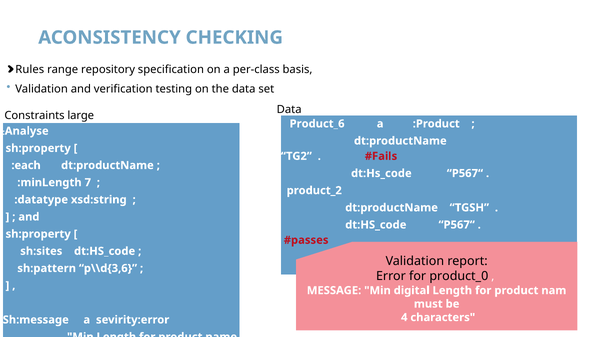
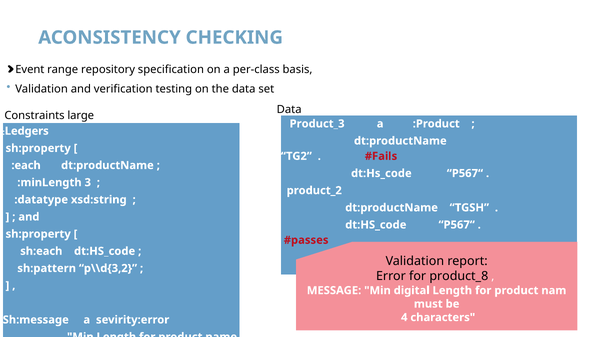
Rules: Rules -> Event
Product_6: Product_6 -> Product_3
Analyse: Analyse -> Ledgers
7: 7 -> 3
sh:sites: sh:sites -> sh:each
p\\d{3,6: p\\d{3,6 -> p\\d{3,2
product_0: product_0 -> product_8
